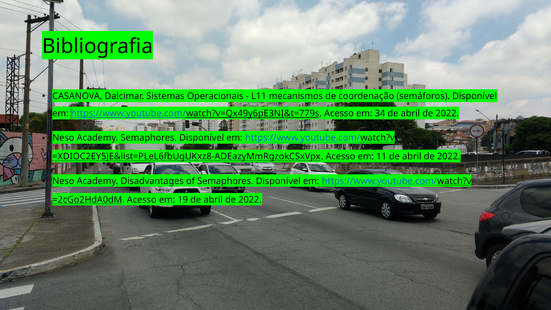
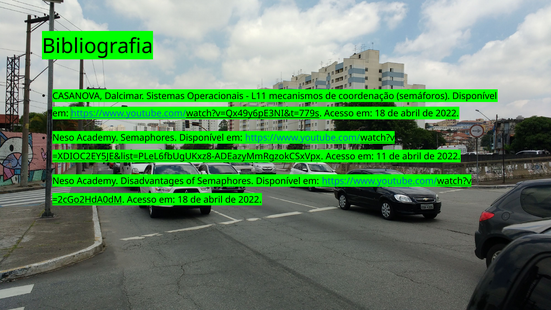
https://www.youtube.com/watch?v=Qx49y6pE3NI&t=779s Acesso em 34: 34 -> 18
19 at (183, 200): 19 -> 18
